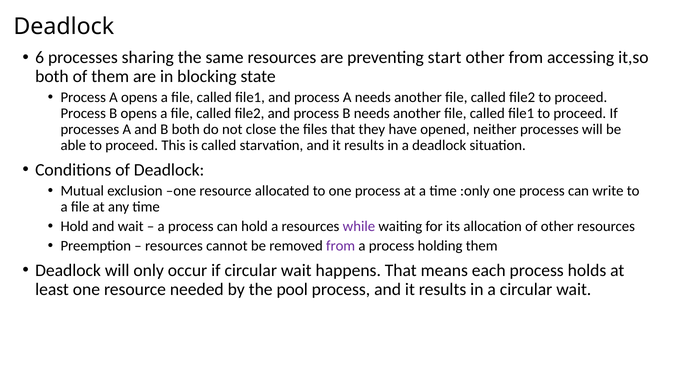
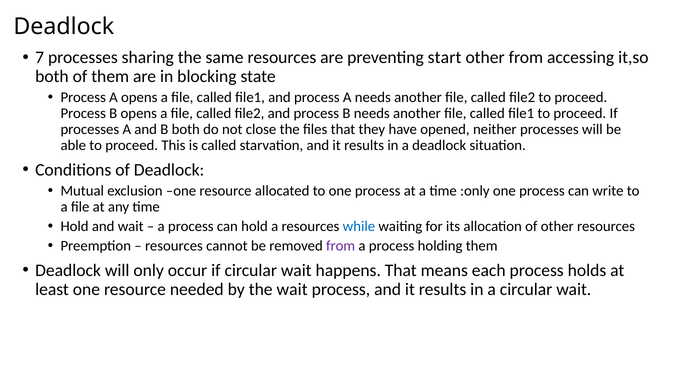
6: 6 -> 7
while colour: purple -> blue
the pool: pool -> wait
